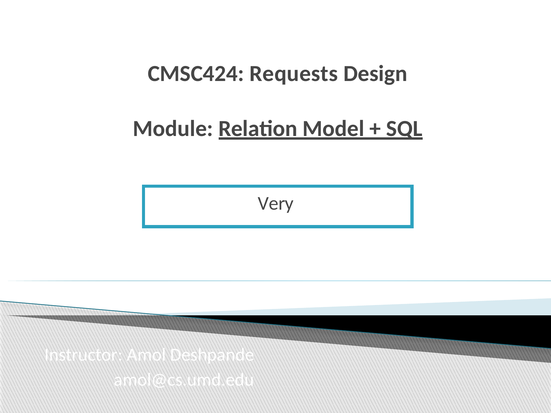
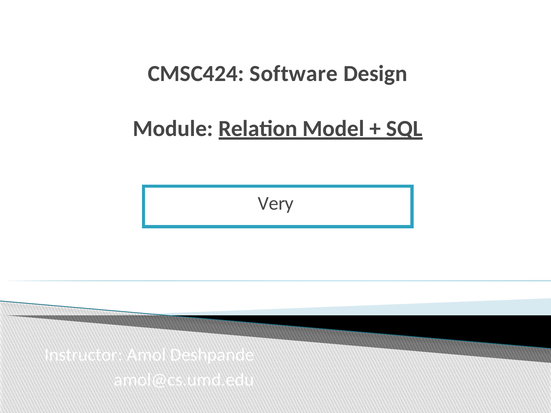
Requests: Requests -> Software
